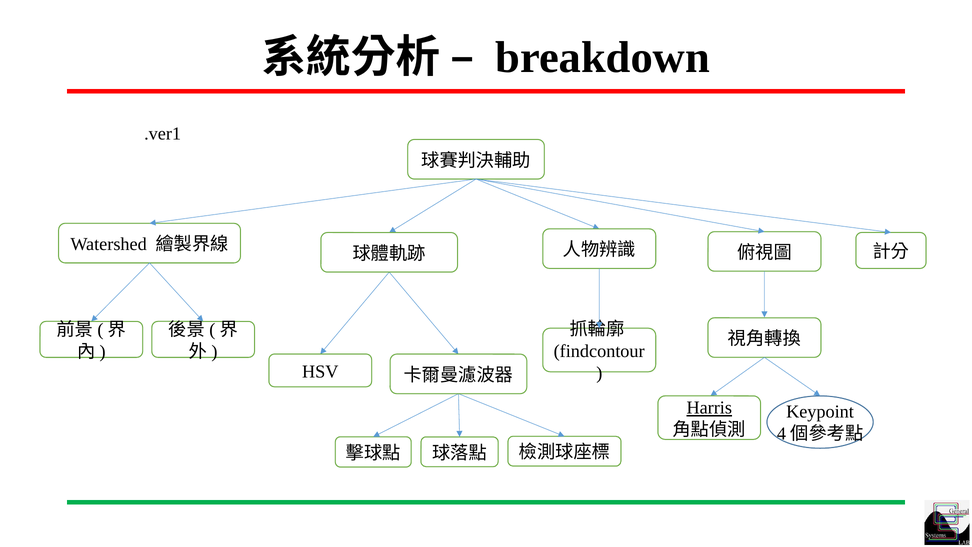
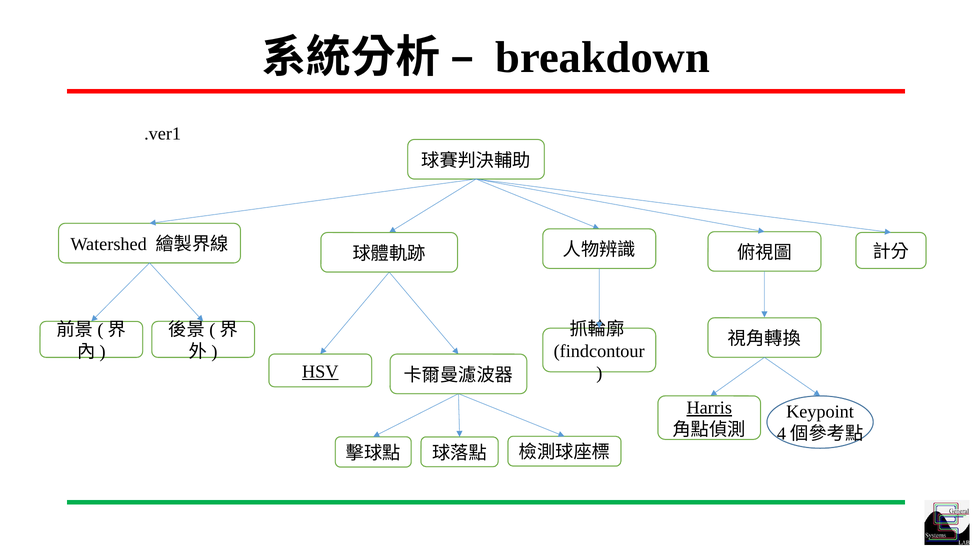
HSV underline: none -> present
